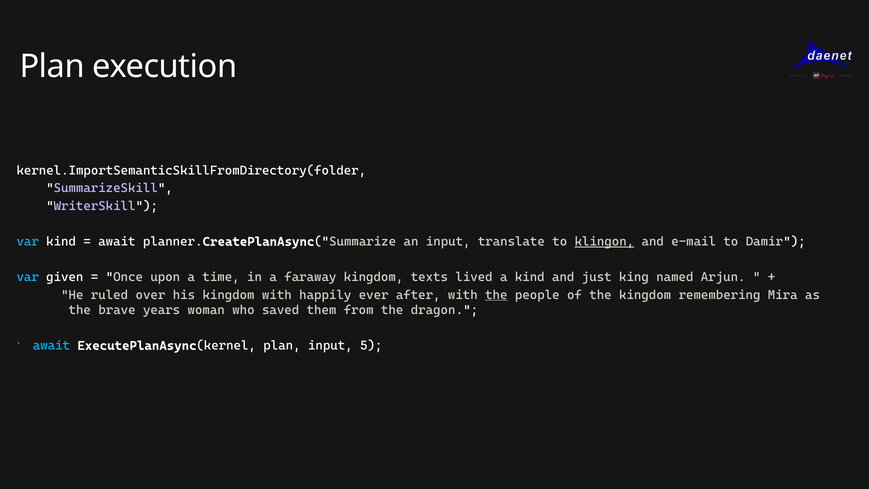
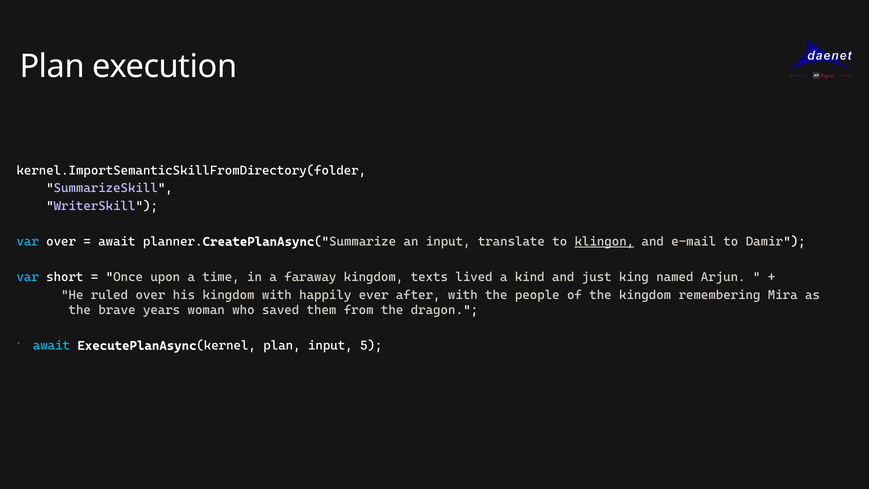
var kind: kind -> over
given: given -> short
the at (496, 295) underline: present -> none
